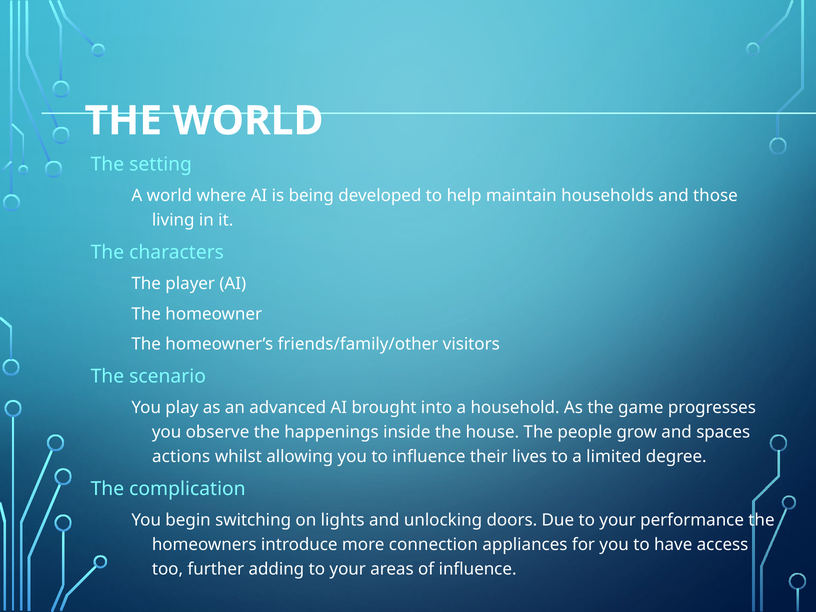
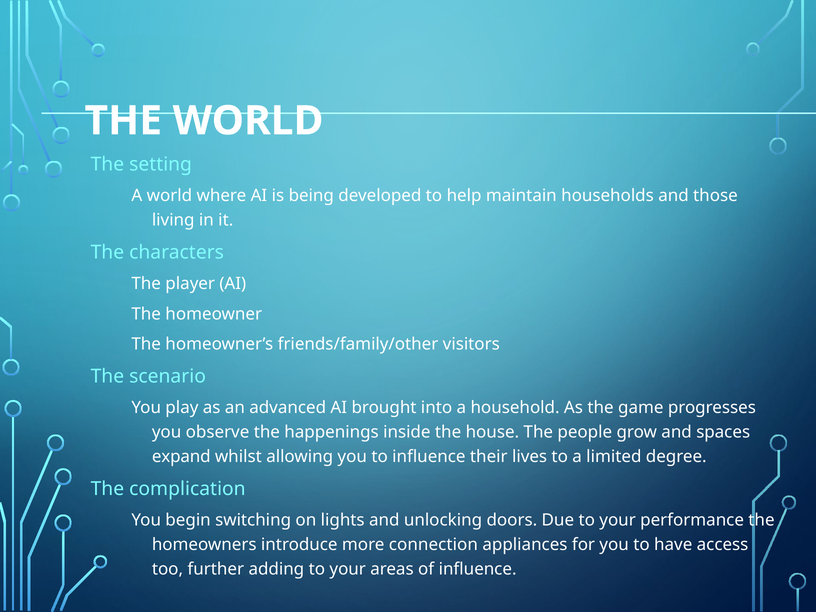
actions: actions -> expand
